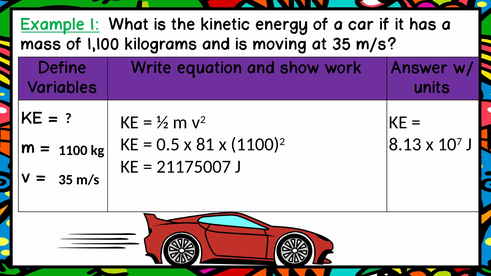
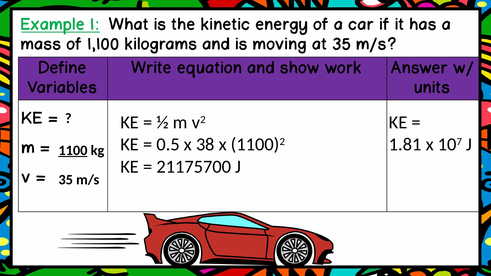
81: 81 -> 38
8.13: 8.13 -> 1.81
1100 underline: none -> present
21175007: 21175007 -> 21175700
